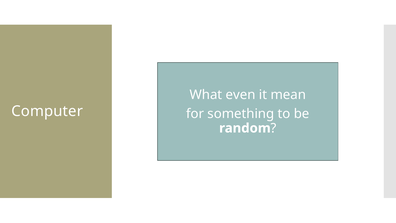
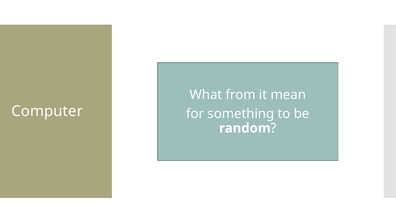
even: even -> from
